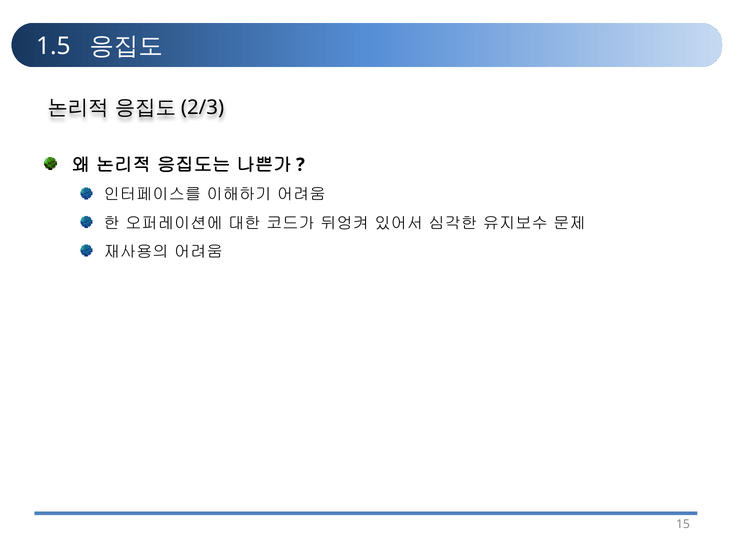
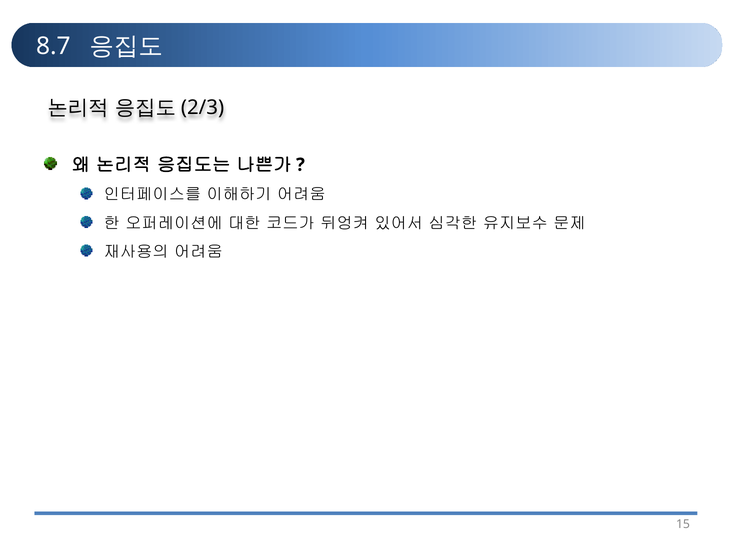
1.5: 1.5 -> 8.7
